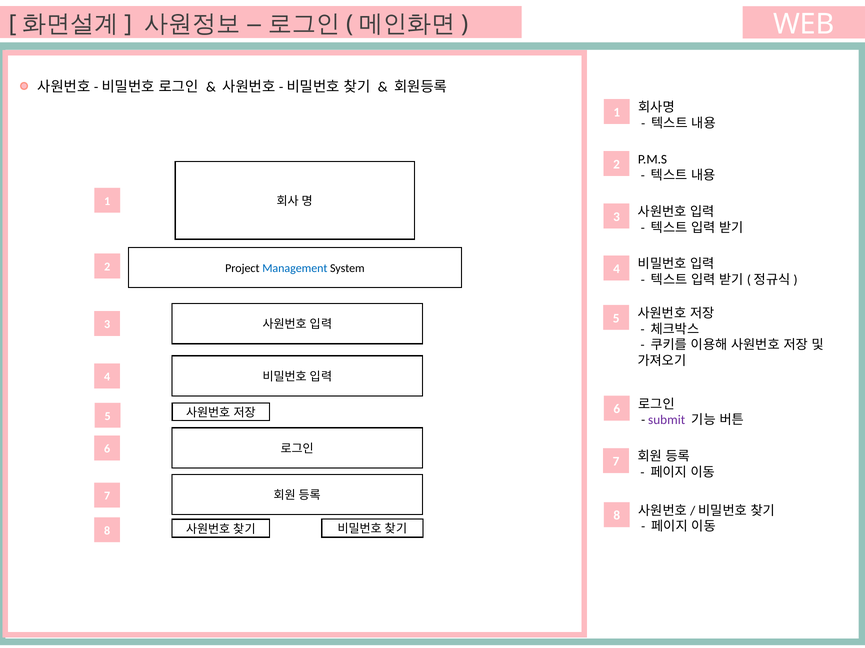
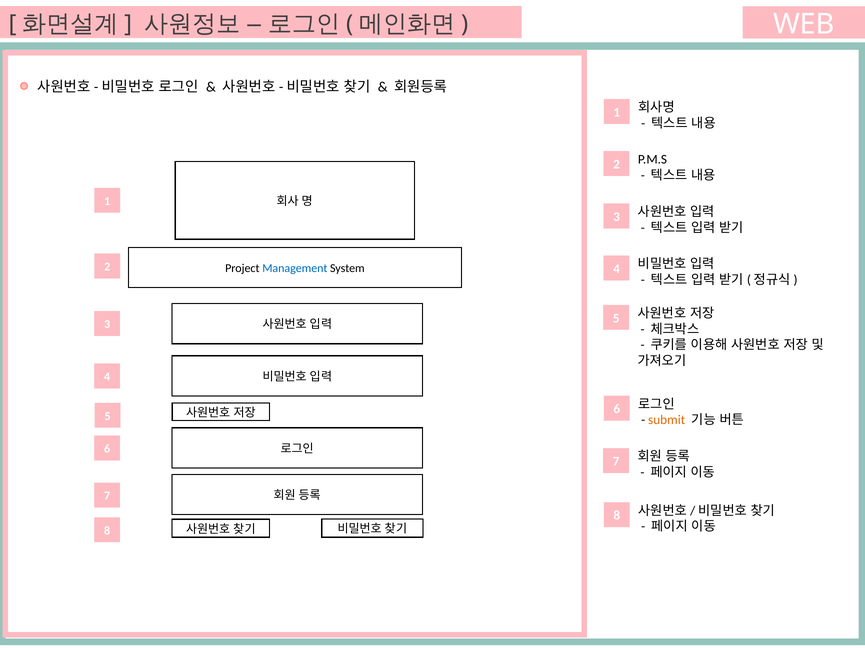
submit colour: purple -> orange
